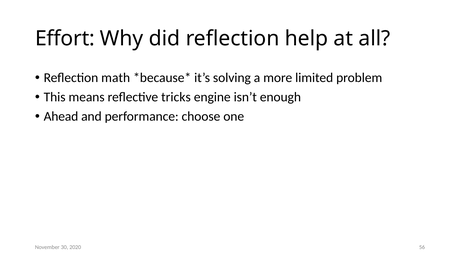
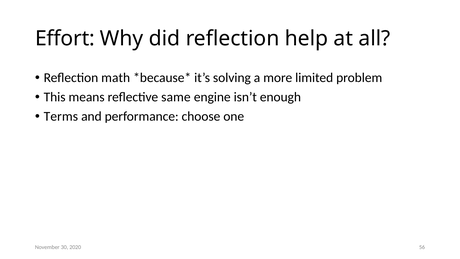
tricks: tricks -> same
Ahead: Ahead -> Terms
